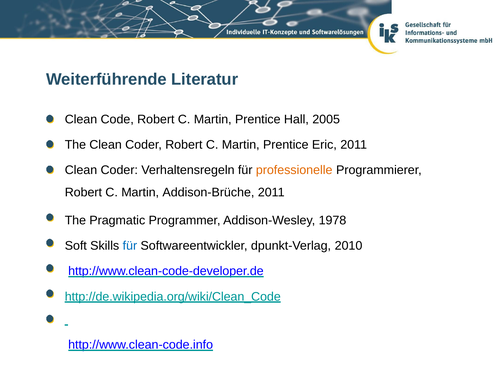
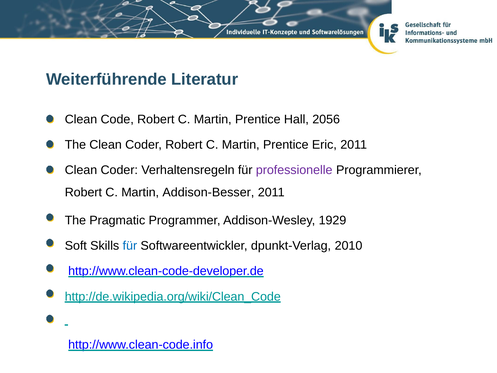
2005: 2005 -> 2056
professionelle colour: orange -> purple
Addison-Brüche: Addison-Brüche -> Addison-Besser
1978: 1978 -> 1929
